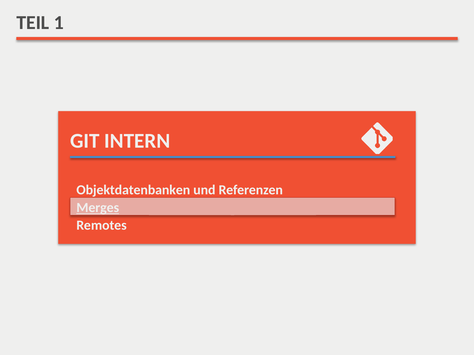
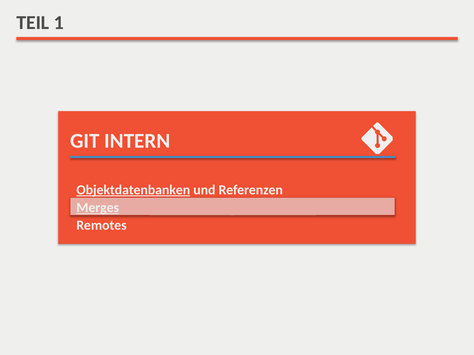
Objektdatenbanken underline: none -> present
